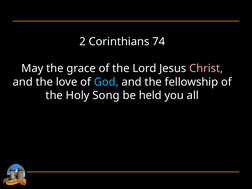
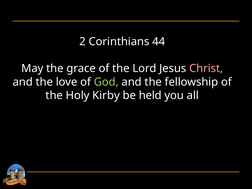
74: 74 -> 44
God colour: light blue -> light green
Song: Song -> Kirby
